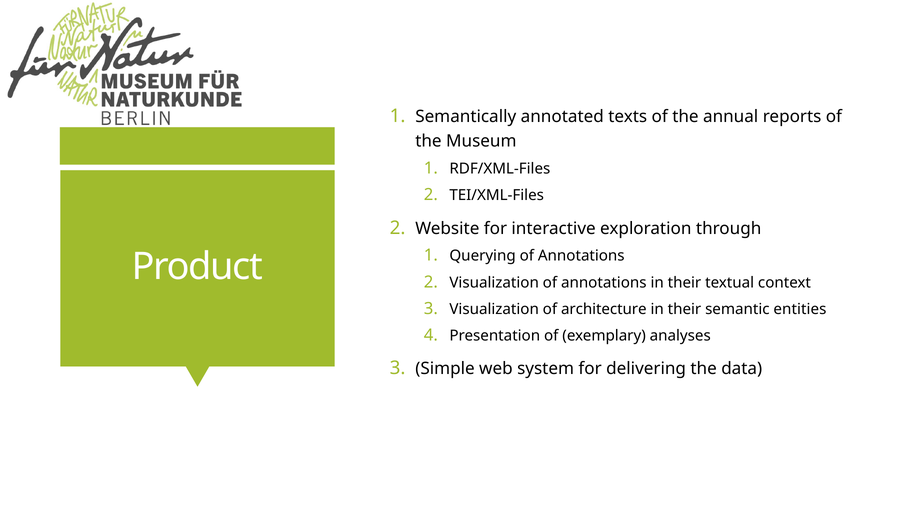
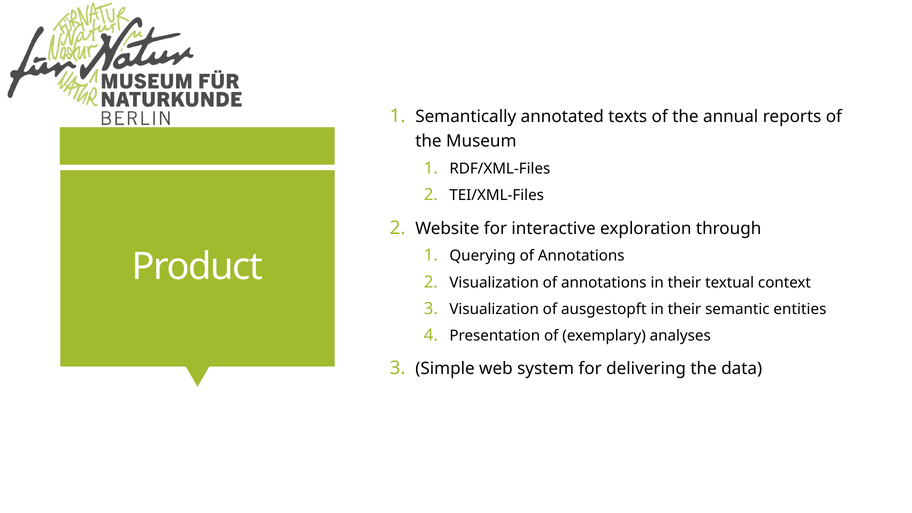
architecture: architecture -> ausgestopft
